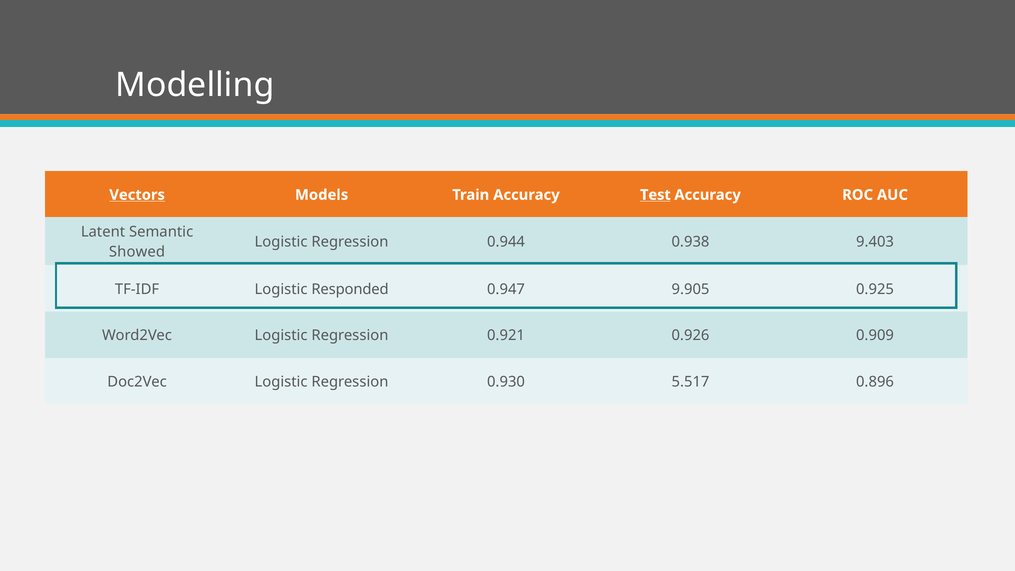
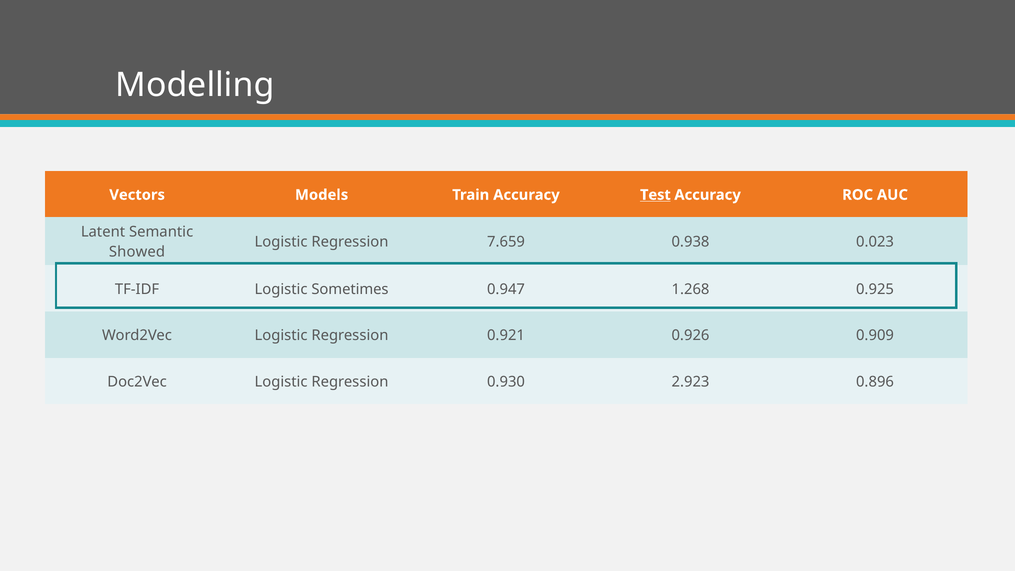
Vectors underline: present -> none
0.944: 0.944 -> 7.659
9.403: 9.403 -> 0.023
Responded: Responded -> Sometimes
9.905: 9.905 -> 1.268
5.517: 5.517 -> 2.923
